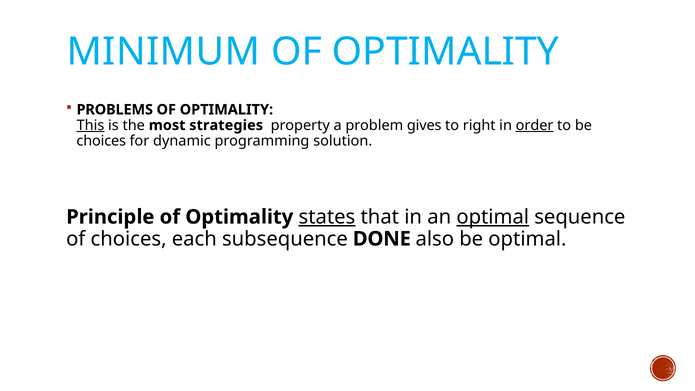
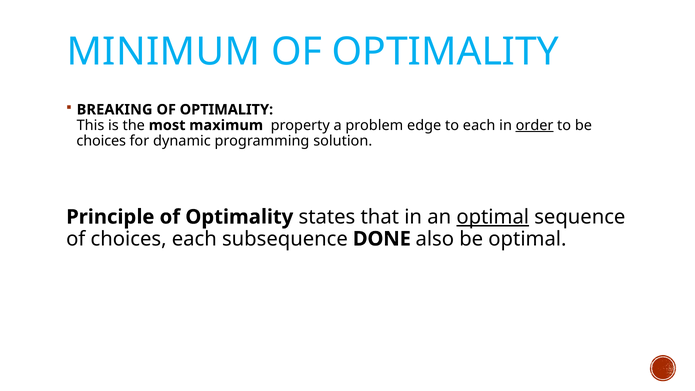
PROBLEMS: PROBLEMS -> BREAKING
This underline: present -> none
strategies: strategies -> maximum
gives: gives -> edge
to right: right -> each
states underline: present -> none
